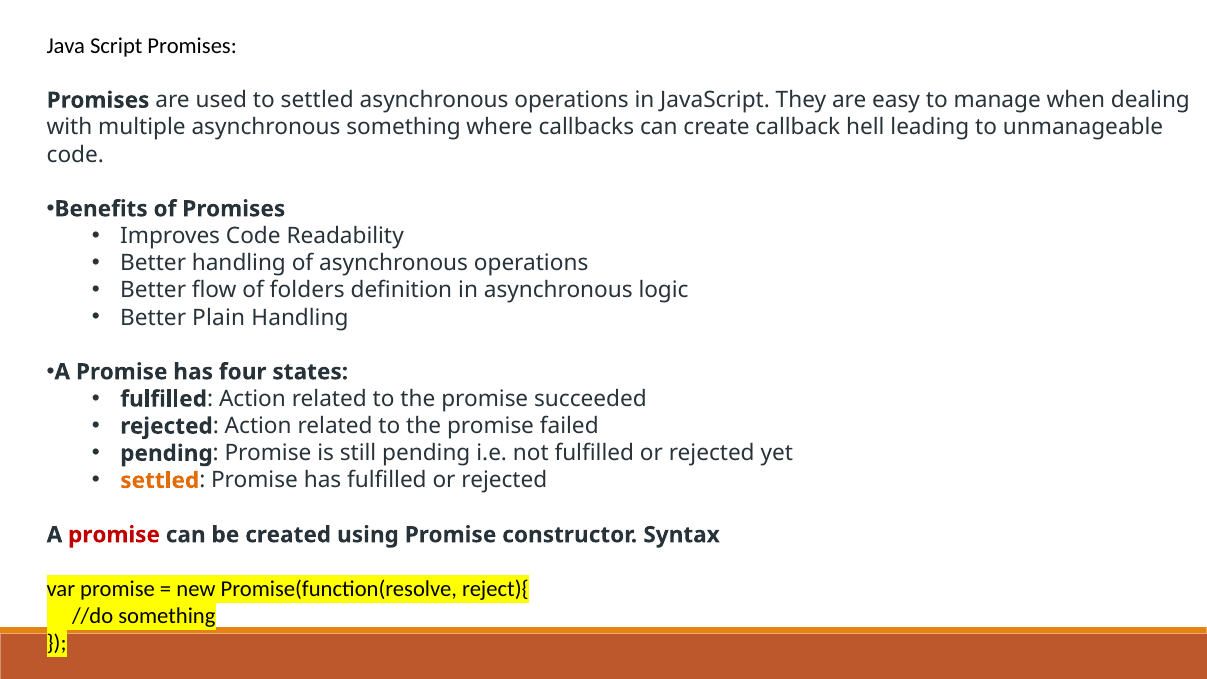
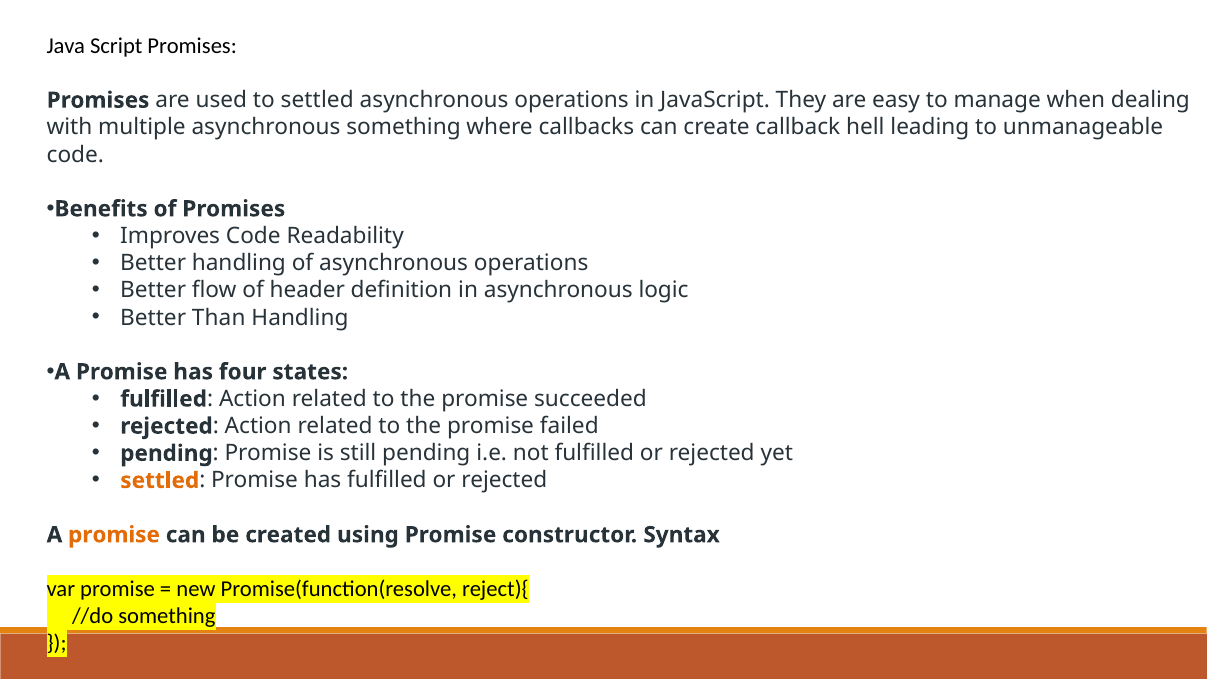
folders: folders -> header
Plain: Plain -> Than
promise at (114, 535) colour: red -> orange
